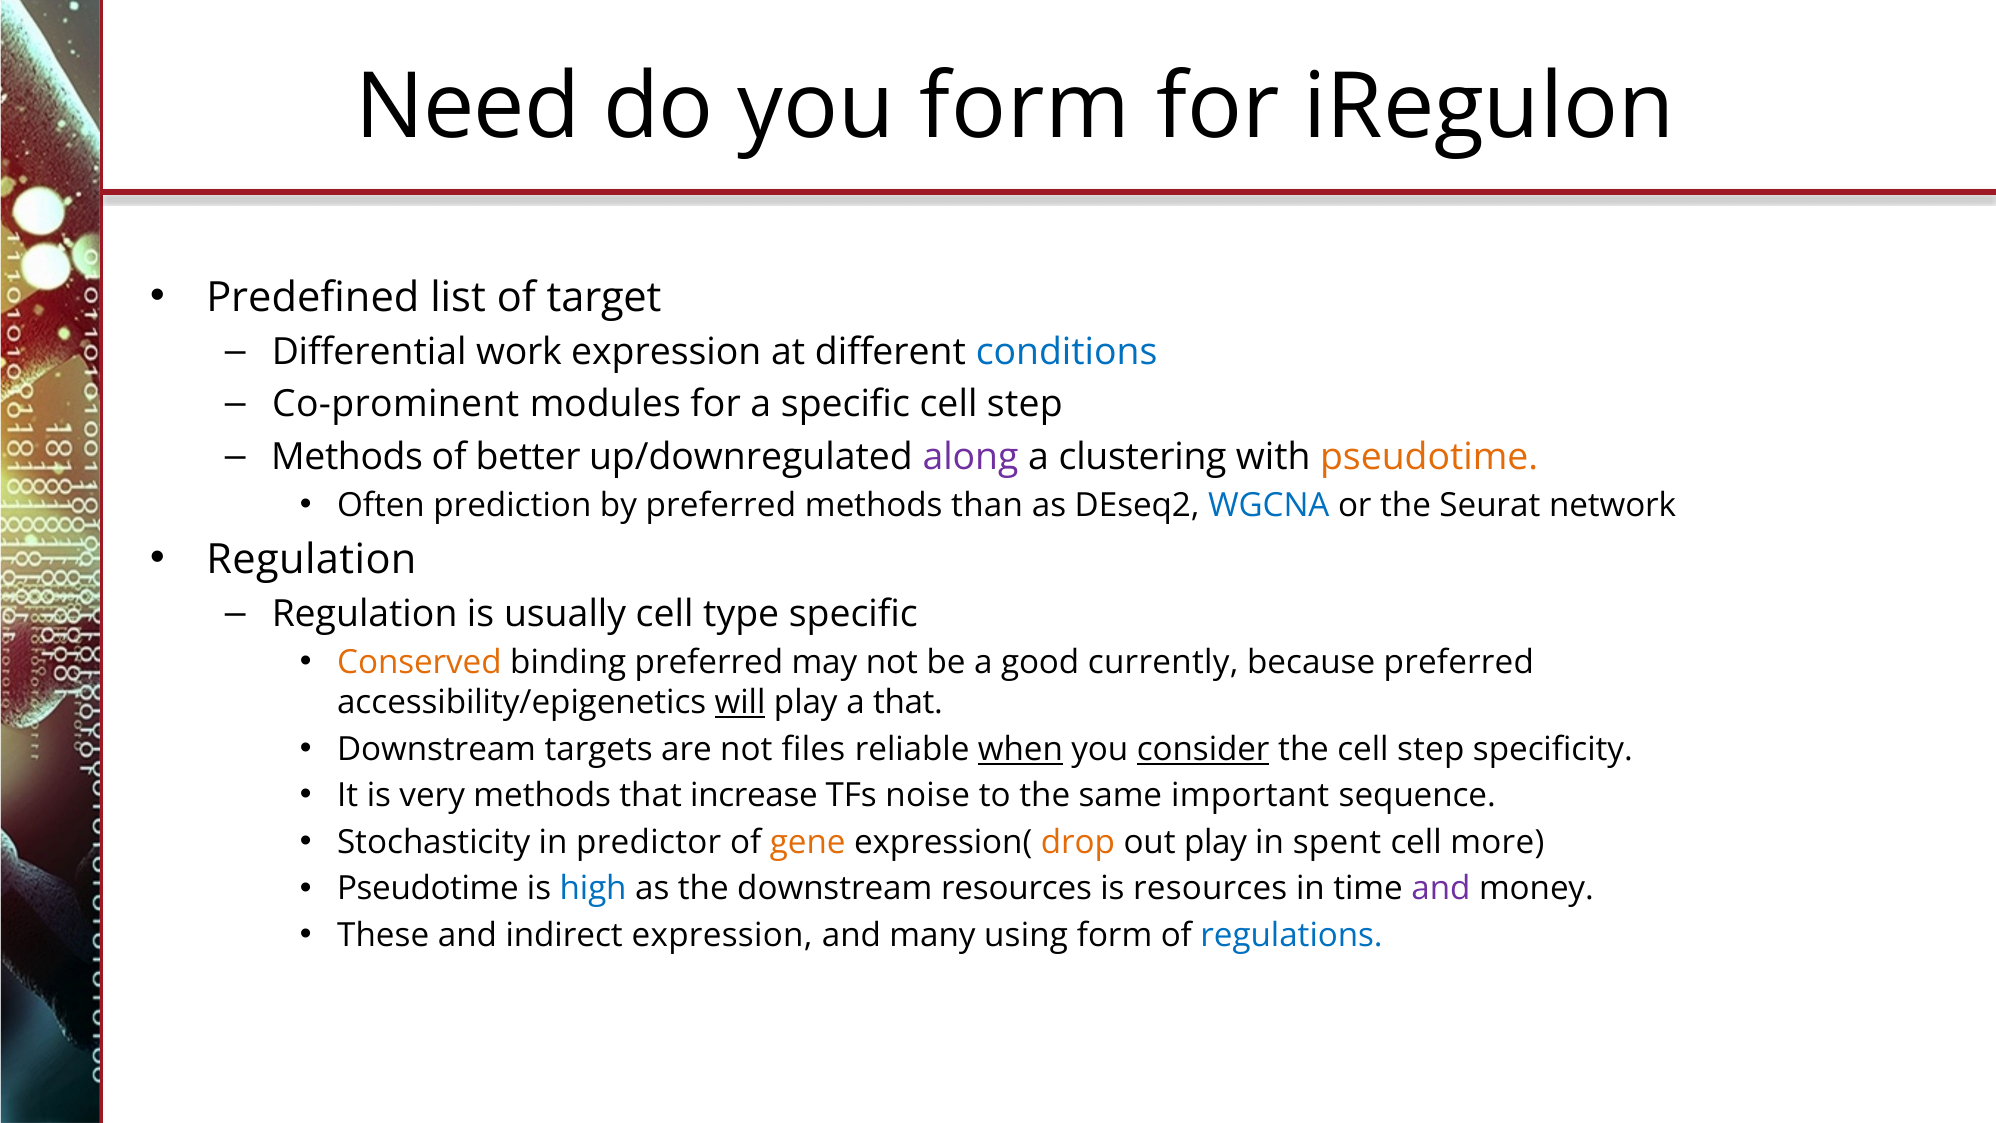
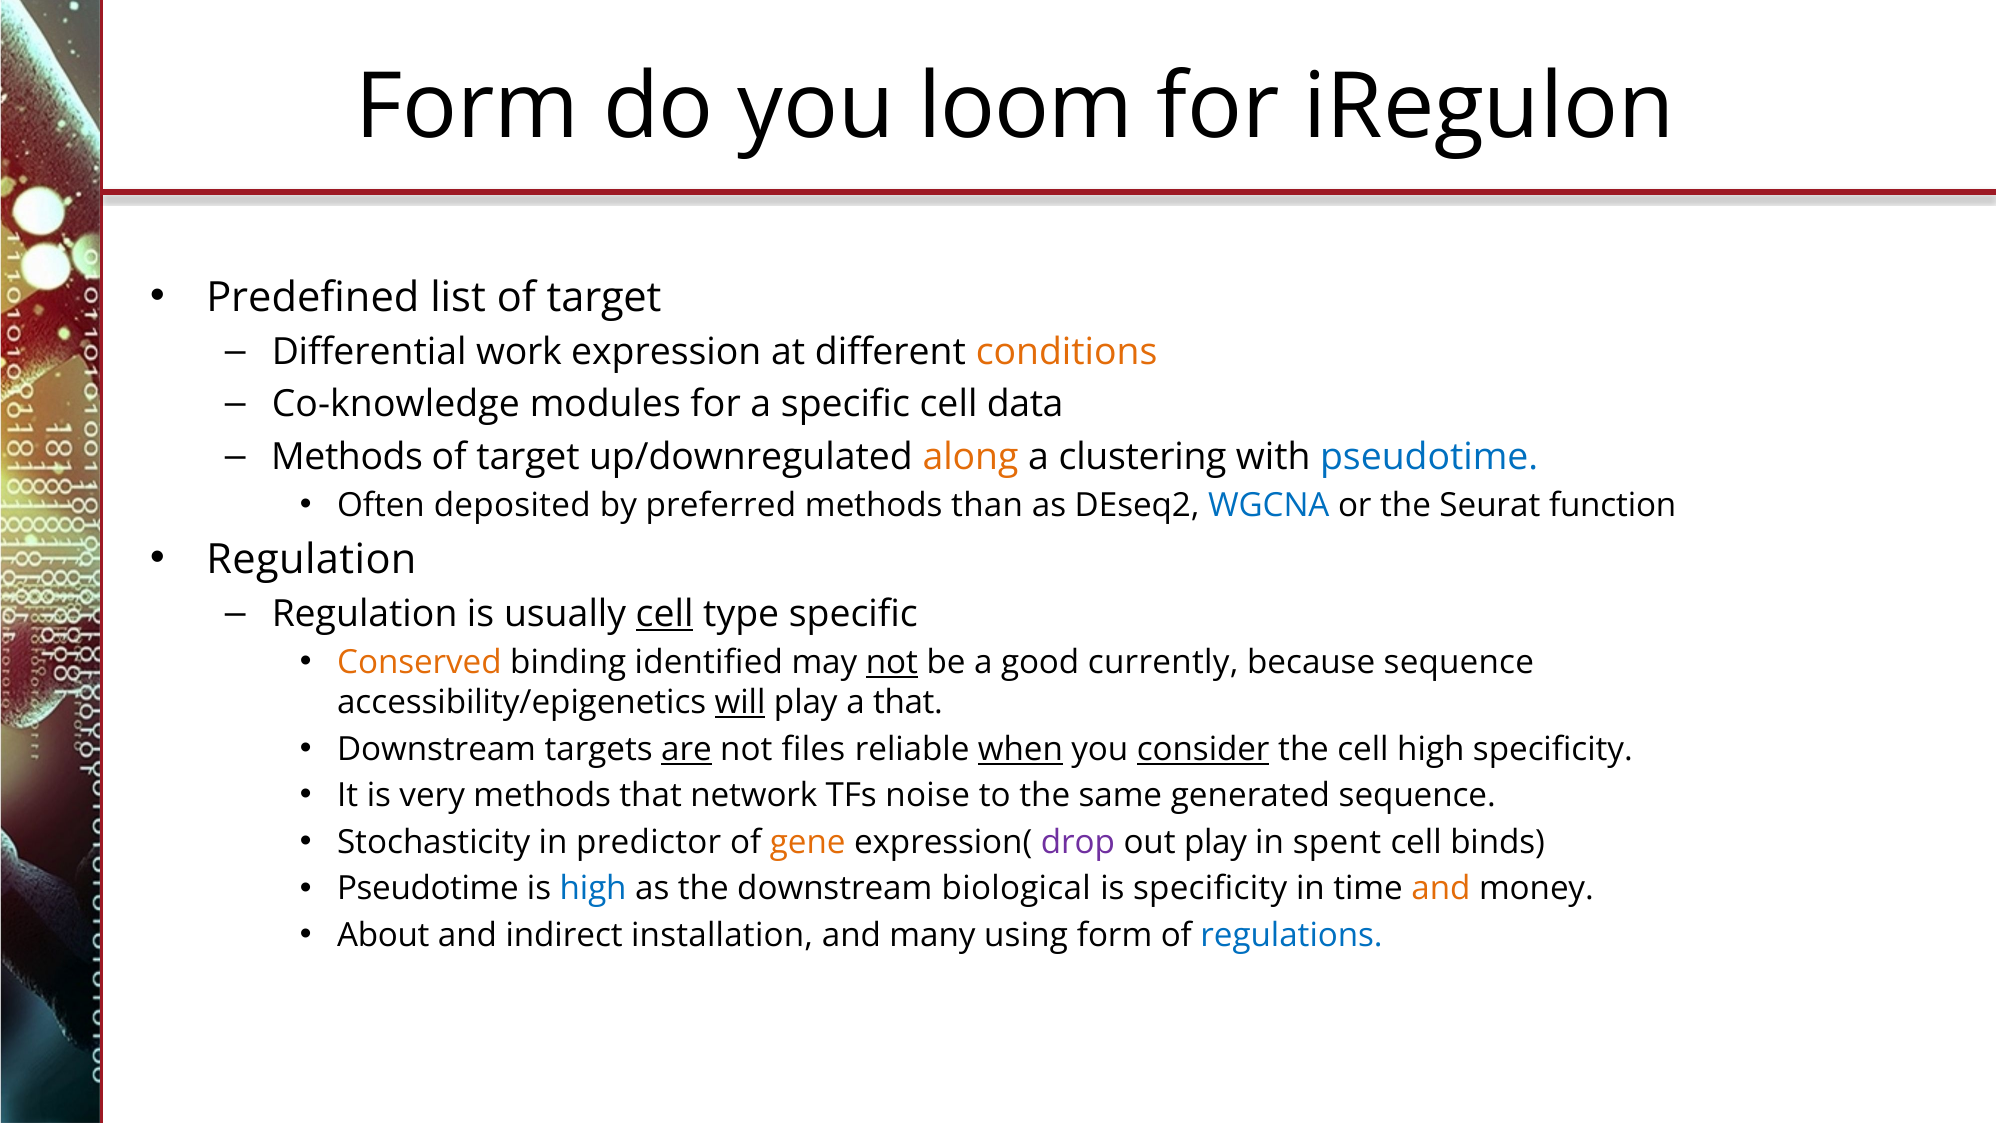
Need at (468, 107): Need -> Form
you form: form -> loom
conditions colour: blue -> orange
Co-prominent: Co-prominent -> Co-knowledge
specific cell step: step -> data
better at (528, 457): better -> target
along colour: purple -> orange
pseudotime at (1429, 457) colour: orange -> blue
prediction: prediction -> deposited
network: network -> function
cell at (665, 614) underline: none -> present
binding preferred: preferred -> identified
not at (892, 663) underline: none -> present
because preferred: preferred -> sequence
are underline: none -> present
the cell step: step -> high
increase: increase -> network
important: important -> generated
drop colour: orange -> purple
more: more -> binds
downstream resources: resources -> biological
is resources: resources -> specificity
and at (1441, 889) colour: purple -> orange
These: These -> About
indirect expression: expression -> installation
